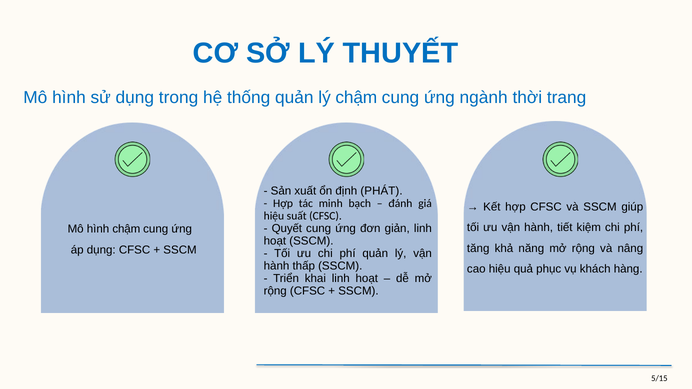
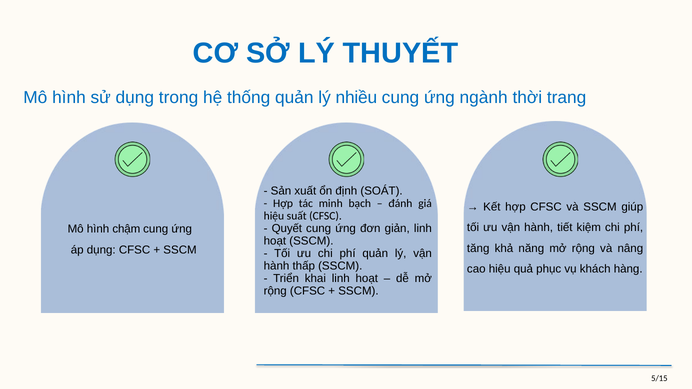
lý chậm: chậm -> nhiều
PHÁT: PHÁT -> SOÁT
